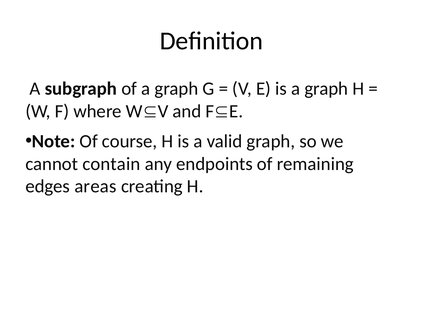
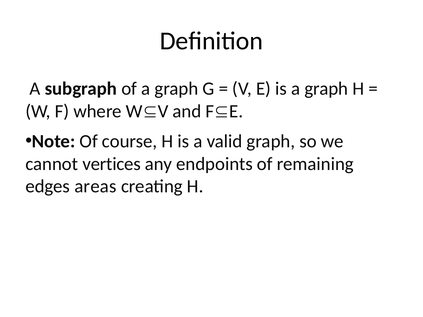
contain: contain -> vertices
